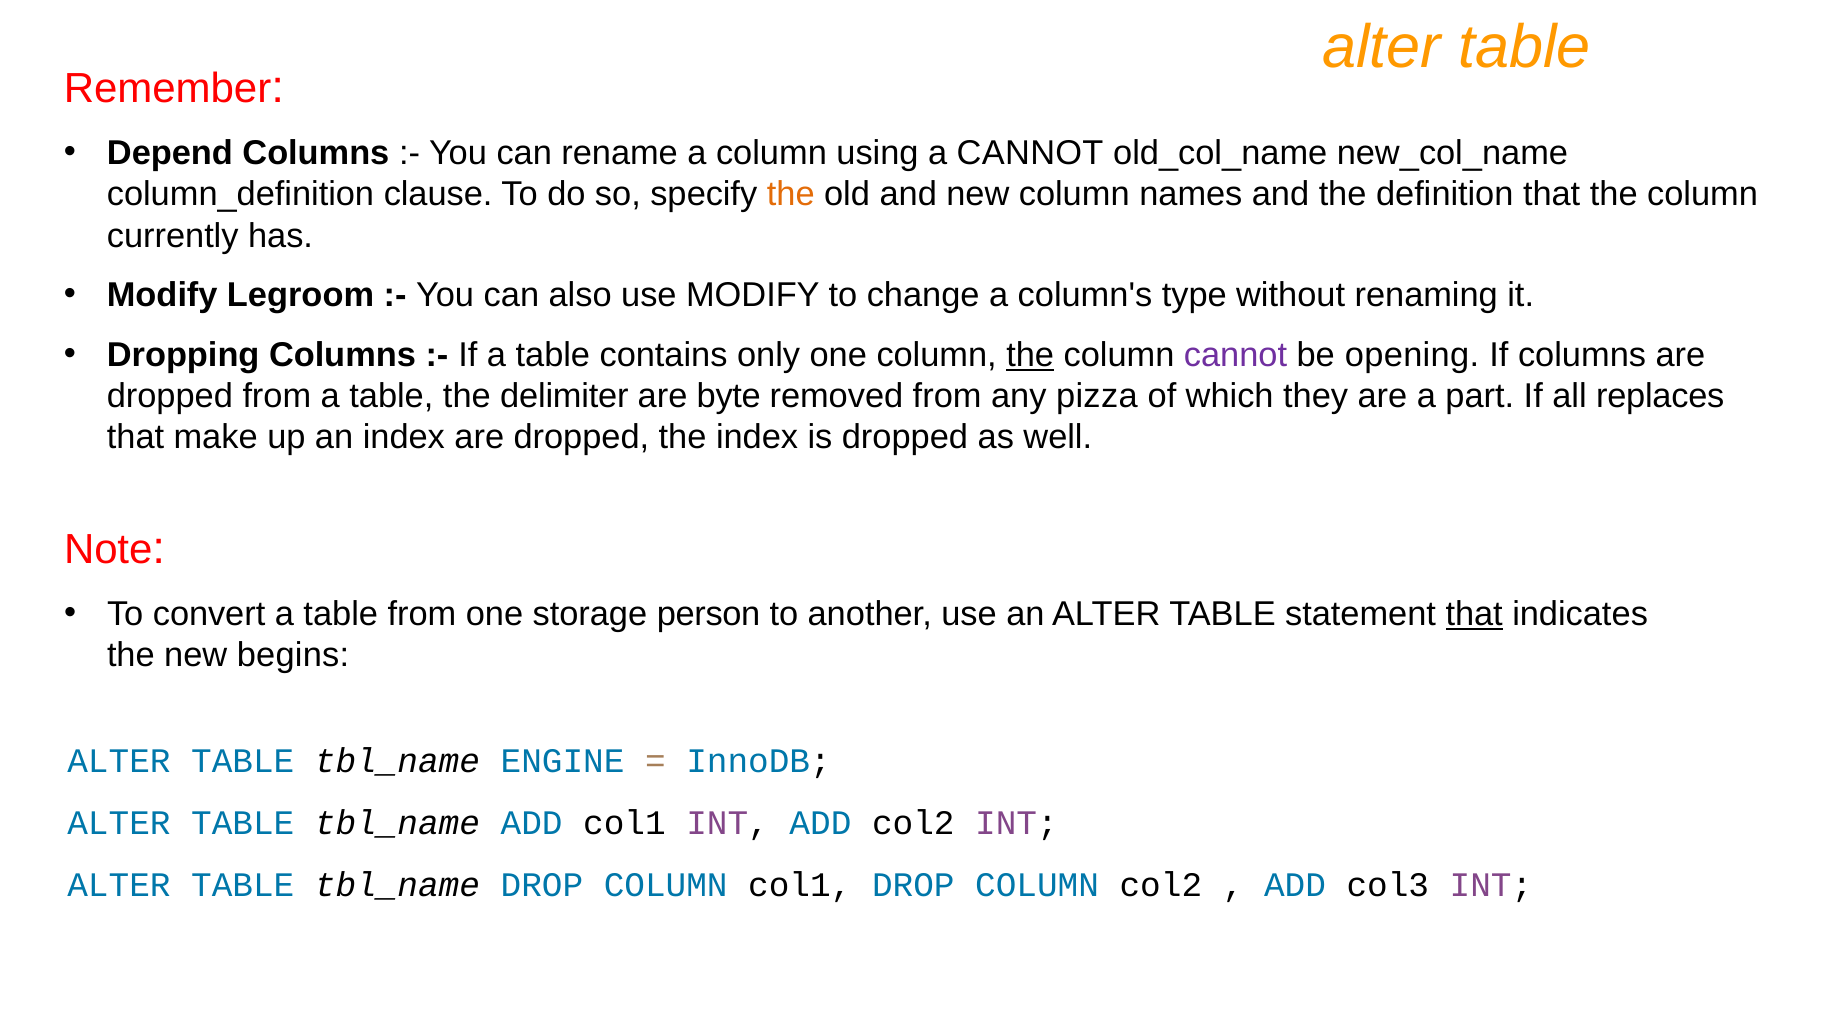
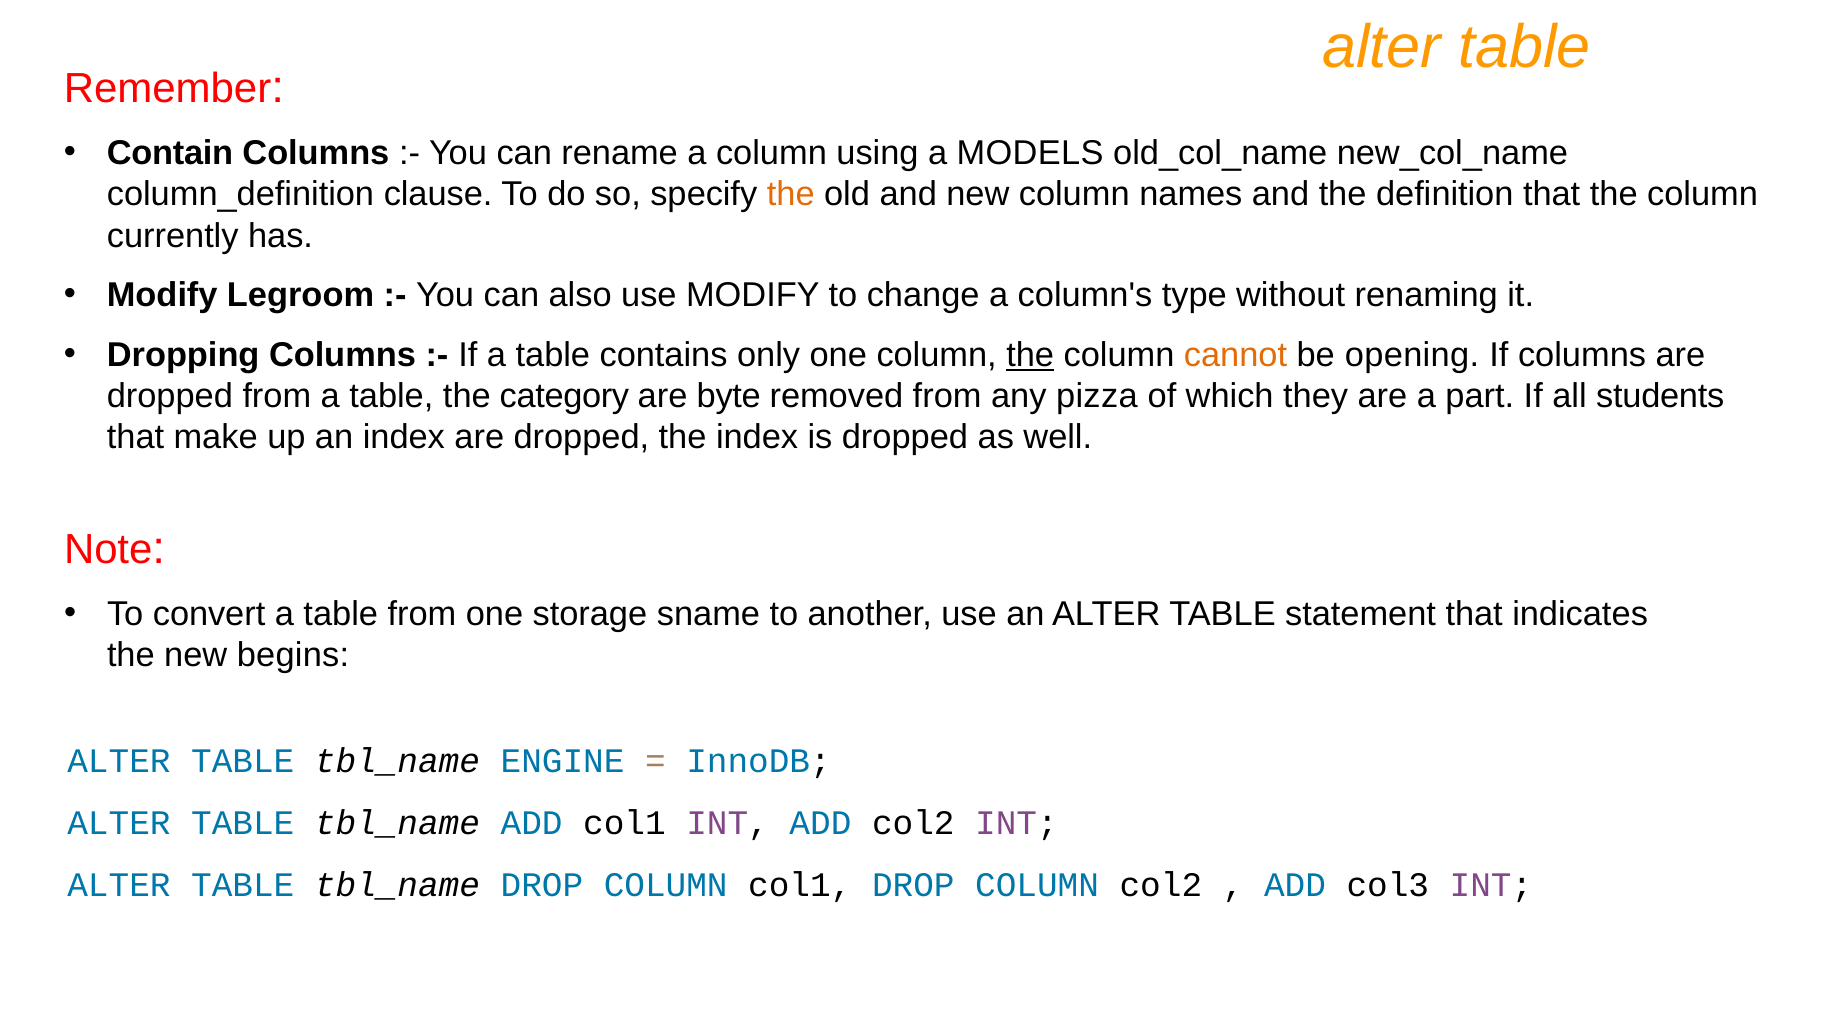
Depend: Depend -> Contain
a CANNOT: CANNOT -> MODELS
cannot at (1235, 355) colour: purple -> orange
delimiter: delimiter -> category
replaces: replaces -> students
person: person -> sname
that at (1474, 614) underline: present -> none
